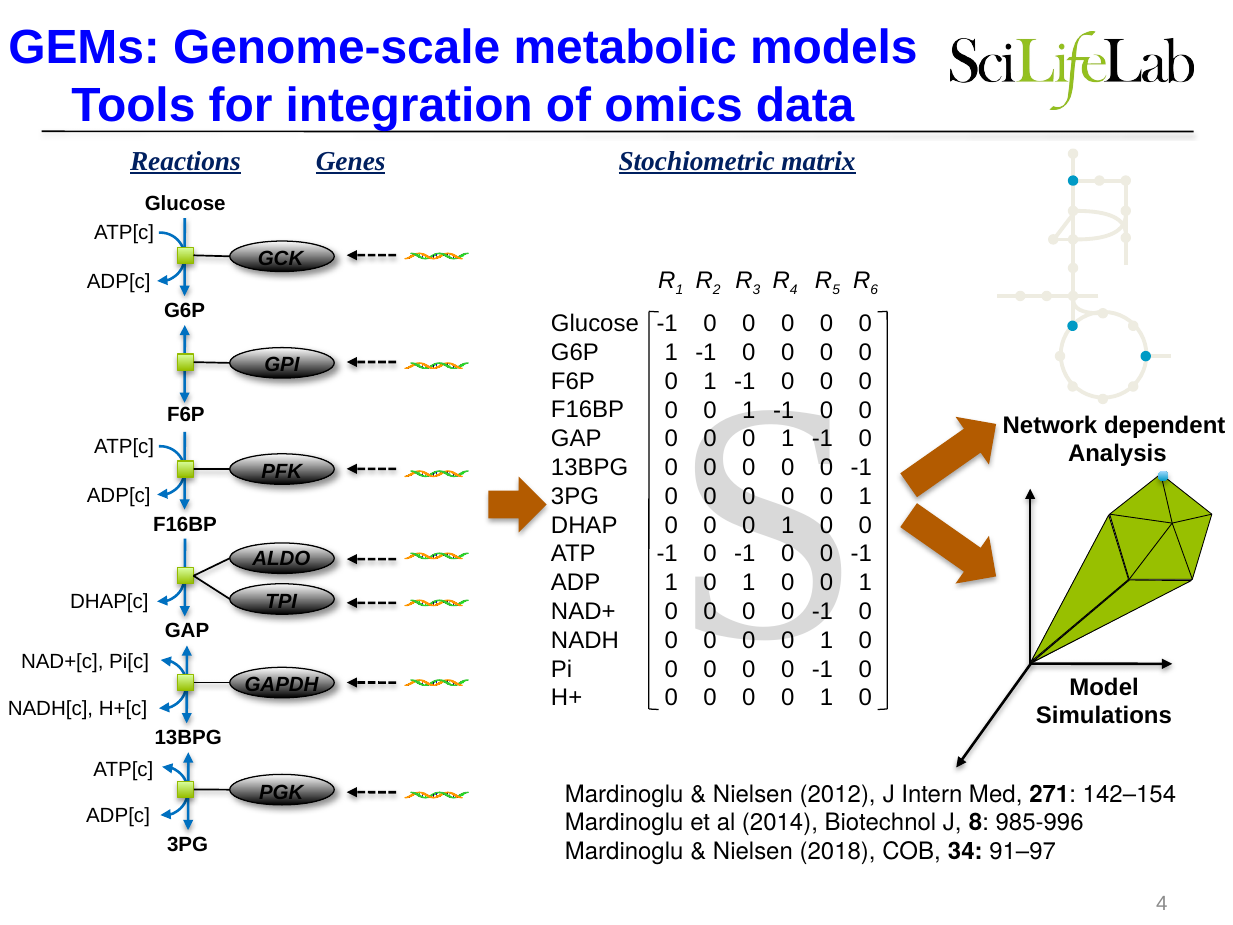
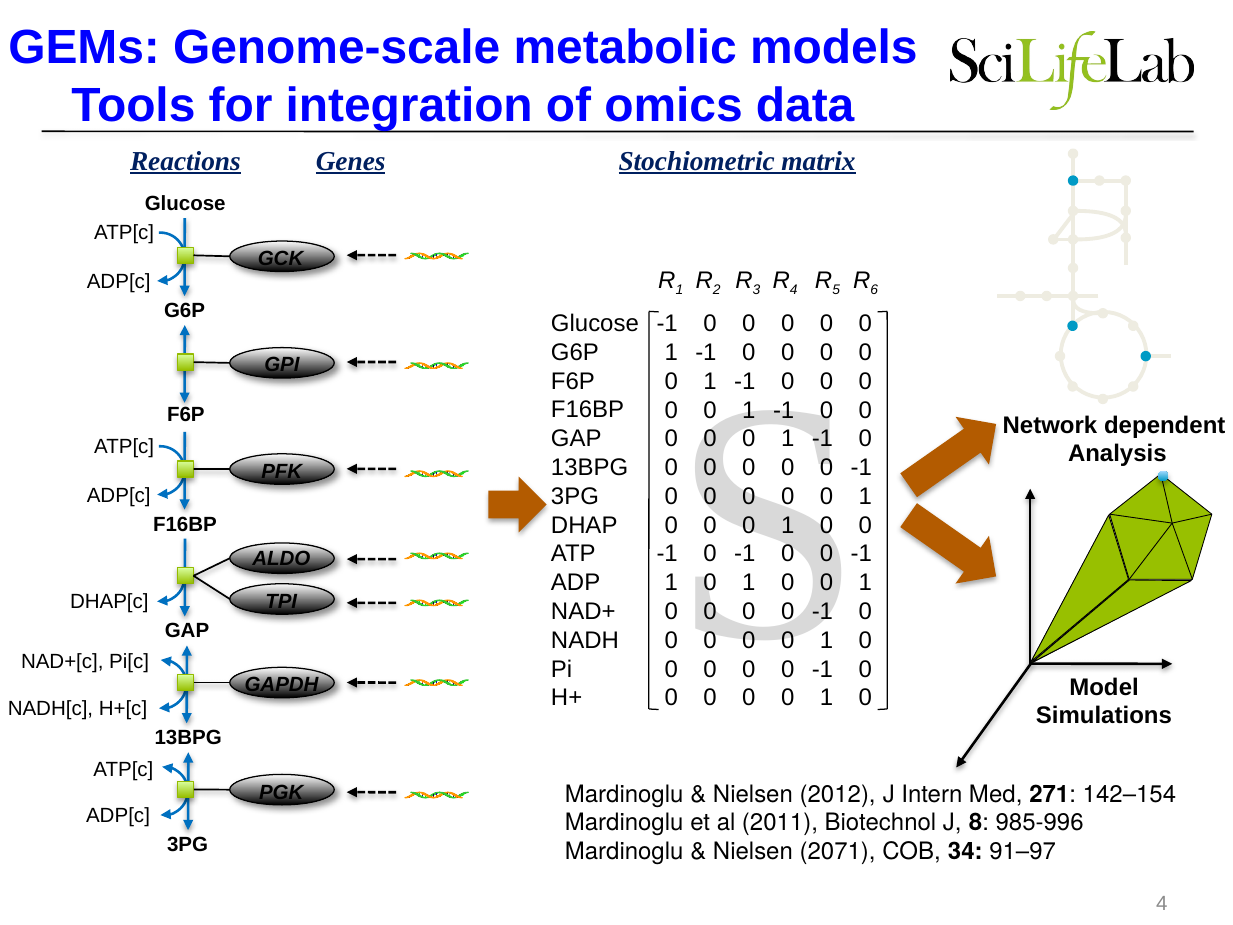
2014: 2014 -> 2011
2018: 2018 -> 2071
